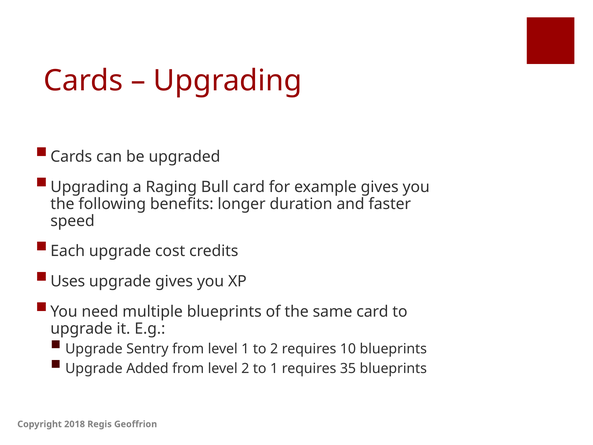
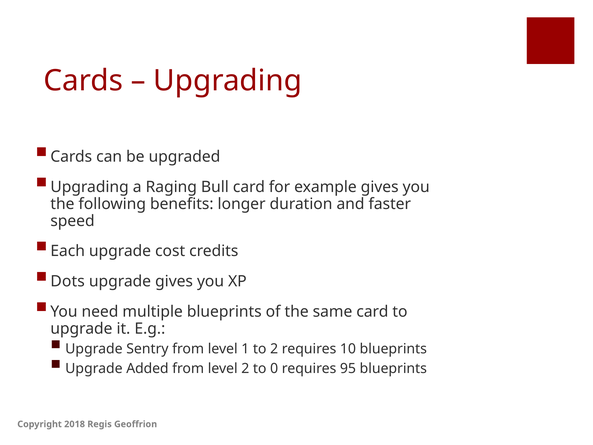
Uses: Uses -> Dots
to 1: 1 -> 0
35: 35 -> 95
